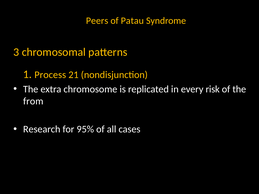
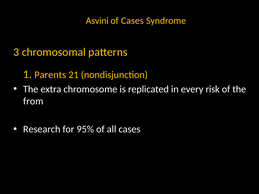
Peers: Peers -> Asvini
of Patau: Patau -> Cases
Process: Process -> Parents
